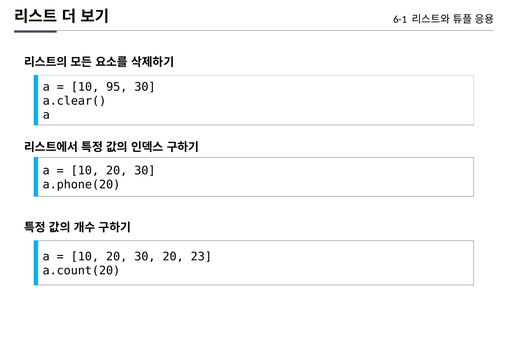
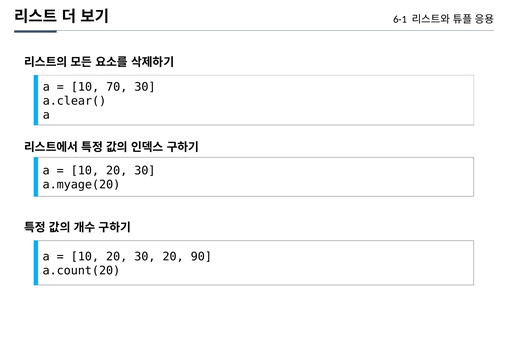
95: 95 -> 70
a.phone(20: a.phone(20 -> a.myage(20
23: 23 -> 90
